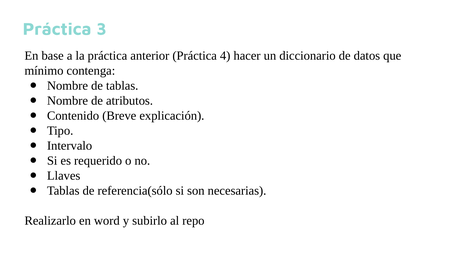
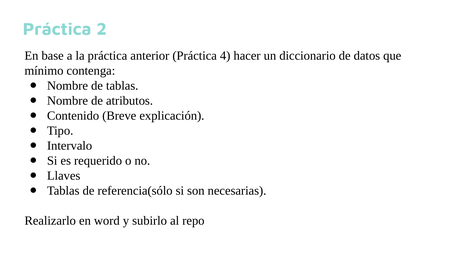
3: 3 -> 2
